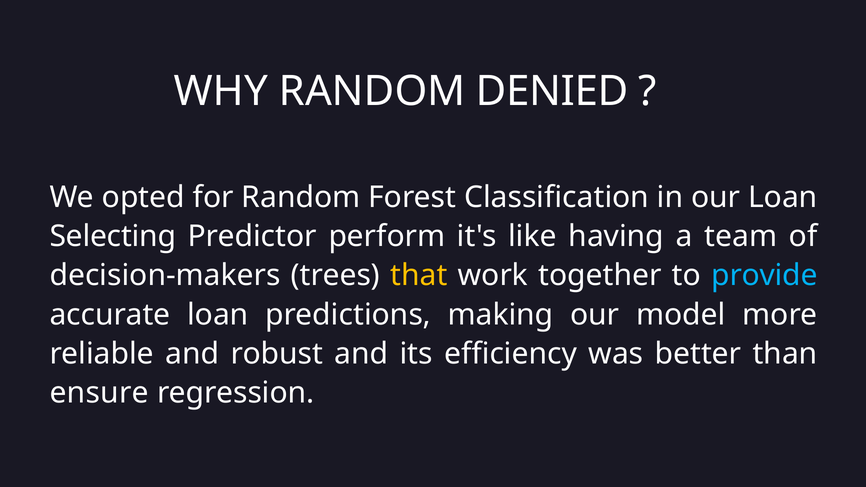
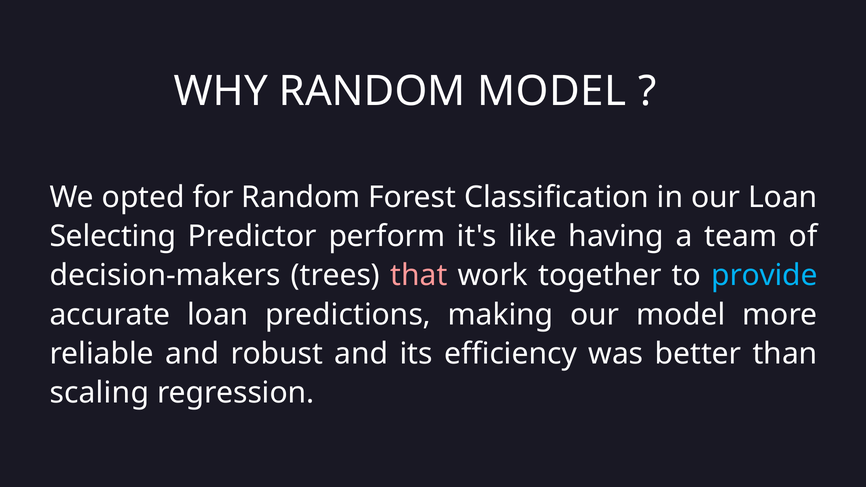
RANDOM DENIED: DENIED -> MODEL
that colour: yellow -> pink
ensure: ensure -> scaling
